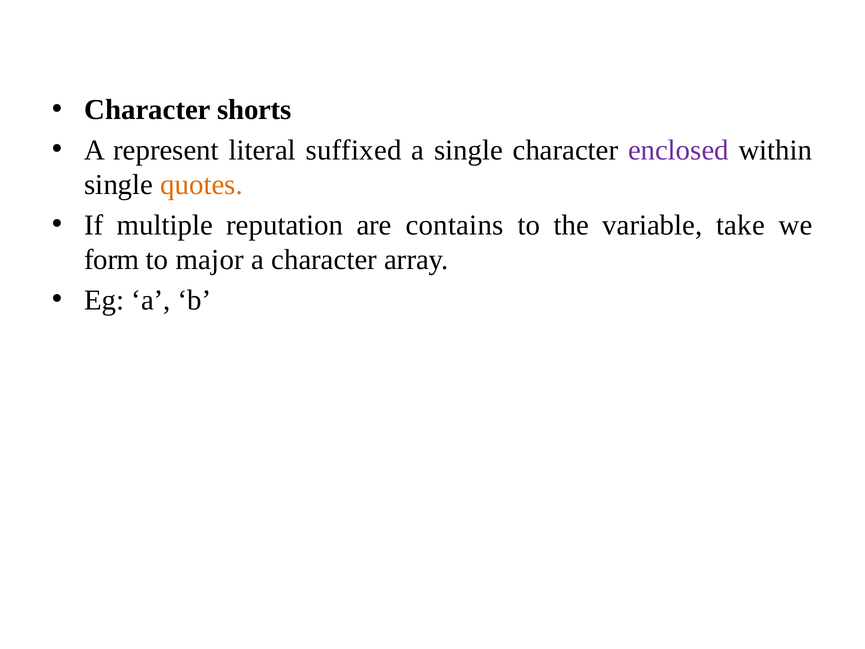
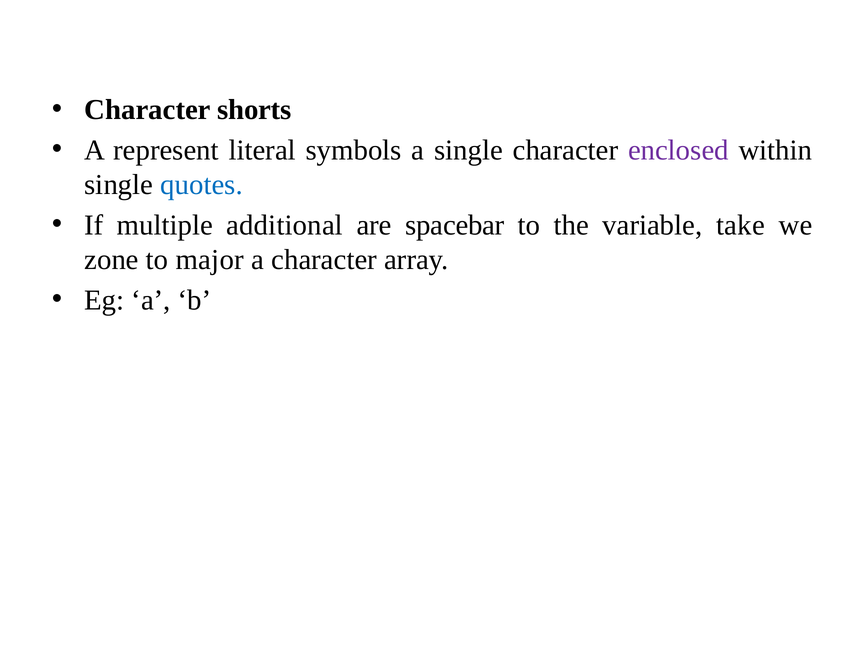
suffixed: suffixed -> symbols
quotes colour: orange -> blue
reputation: reputation -> additional
contains: contains -> spacebar
form: form -> zone
